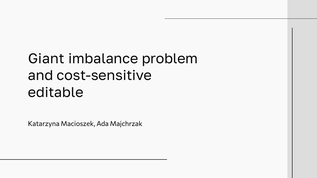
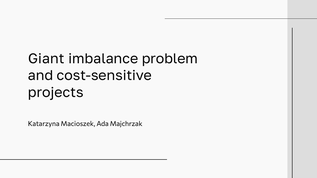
editable: editable -> projects
